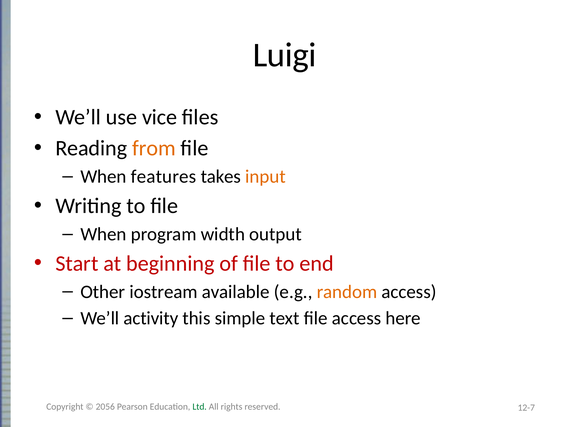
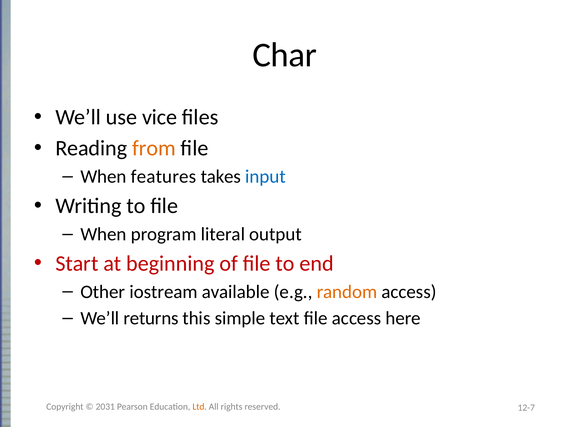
Luigi: Luigi -> Char
input colour: orange -> blue
width: width -> literal
activity: activity -> returns
2056: 2056 -> 2031
Ltd colour: green -> orange
